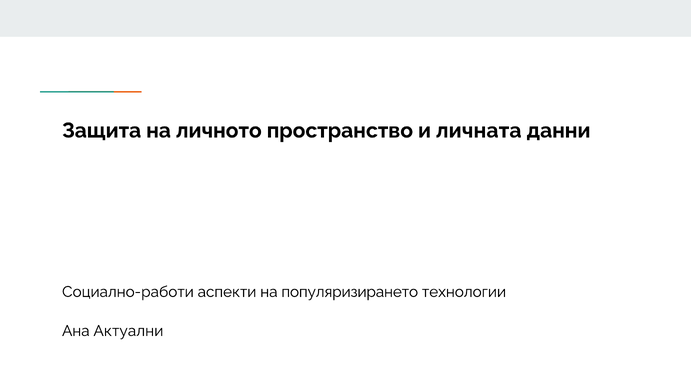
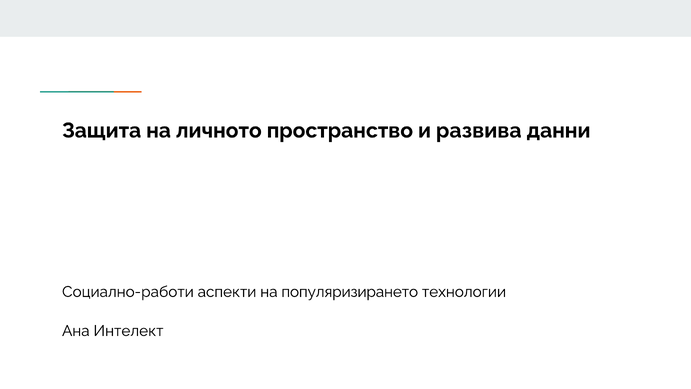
личната: личната -> развива
Актуални: Актуални -> Интелект
